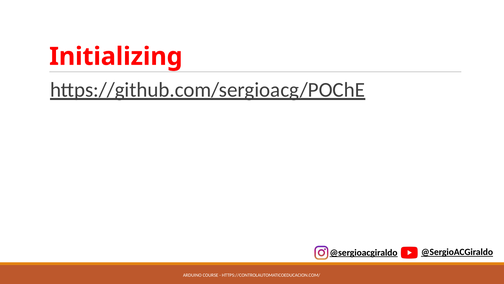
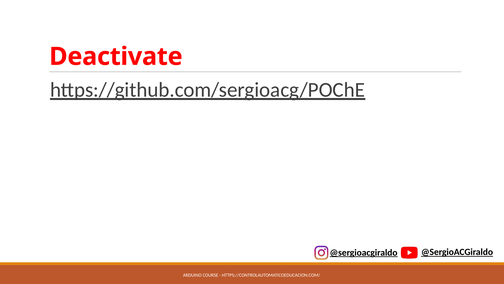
Initializing: Initializing -> Deactivate
